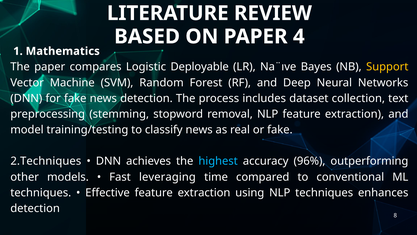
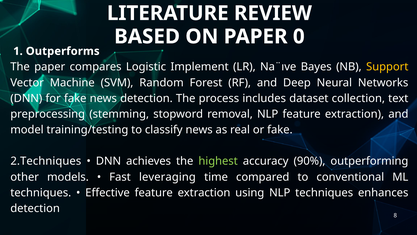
4: 4 -> 0
Mathematics: Mathematics -> Outperforms
Deployable: Deployable -> Implement
highest colour: light blue -> light green
96%: 96% -> 90%
